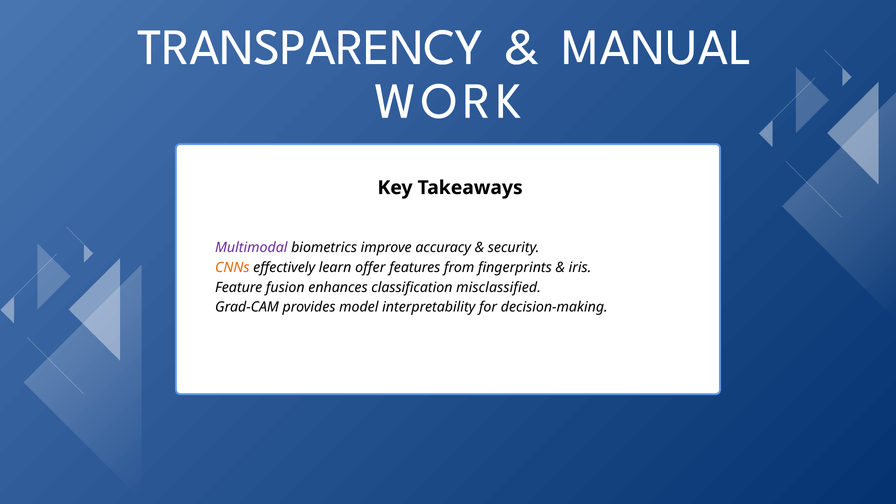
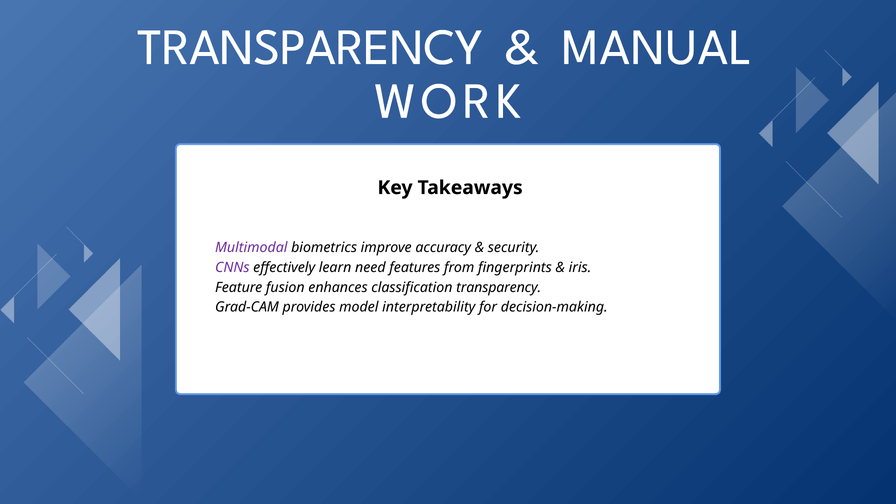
CNNs colour: orange -> purple
offer: offer -> need
classification misclassified: misclassified -> transparency
